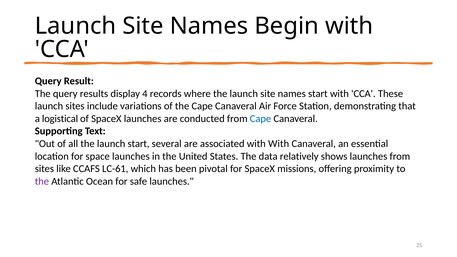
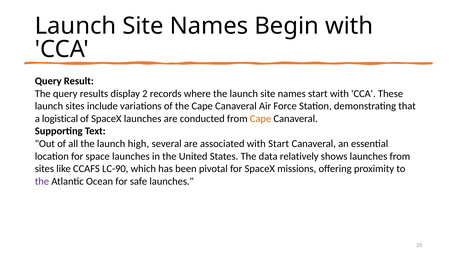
4: 4 -> 2
Cape at (261, 119) colour: blue -> orange
launch start: start -> high
with With: With -> Start
LC-61: LC-61 -> LC-90
